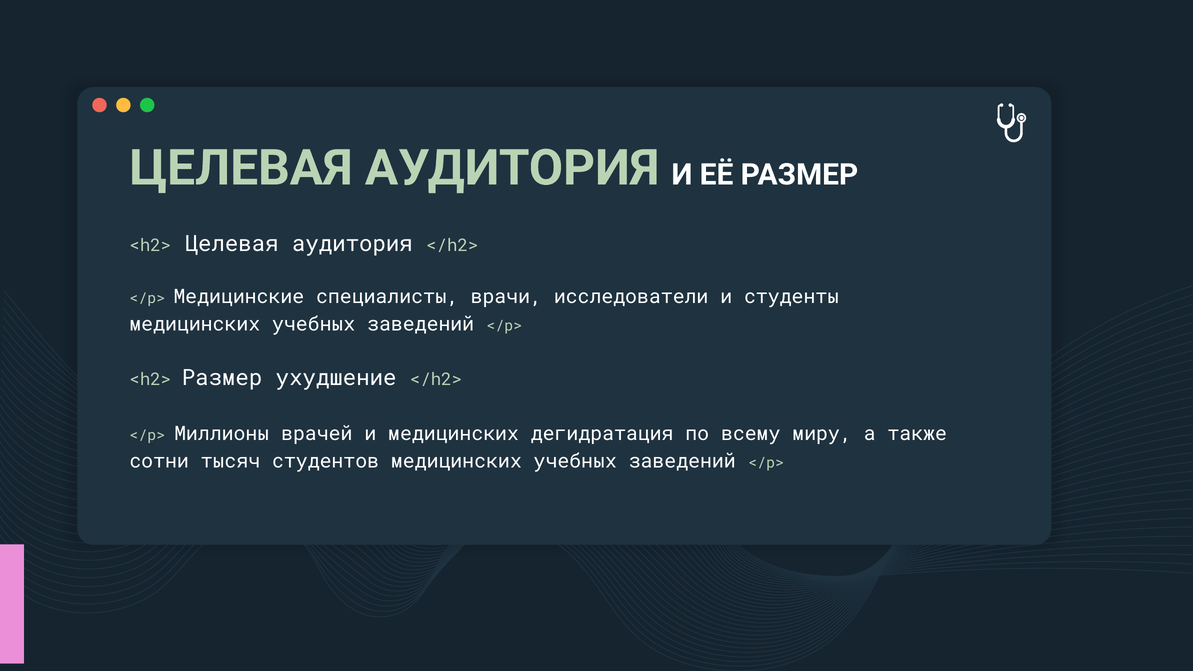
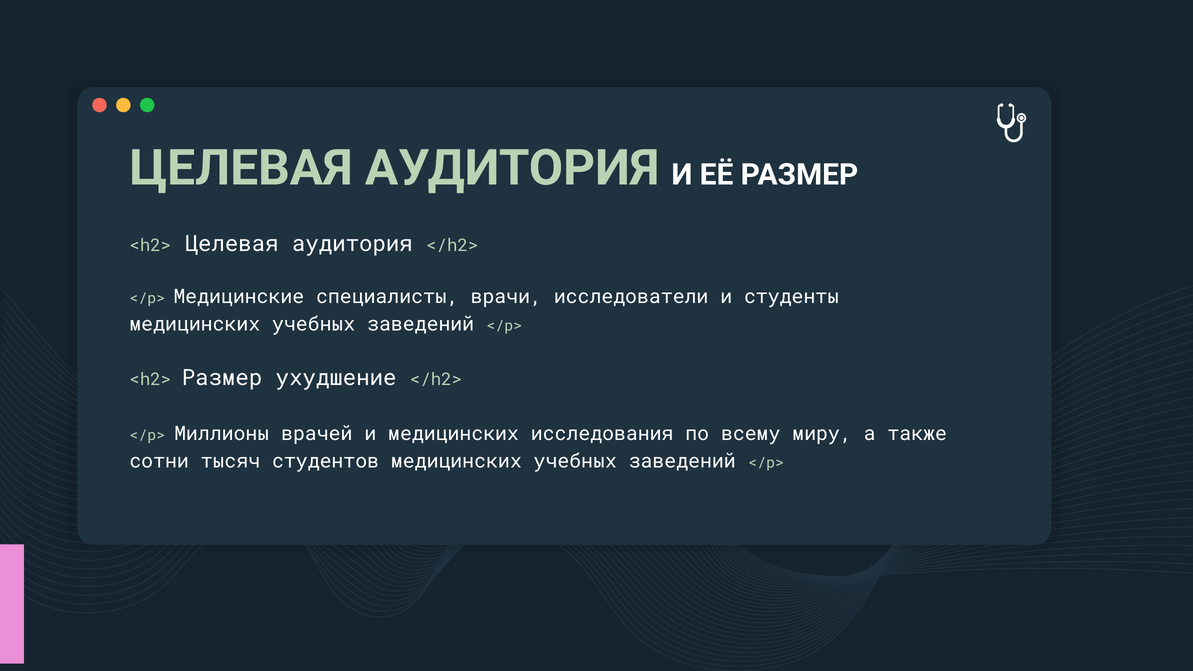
дегидратация: дегидратация -> исследования
